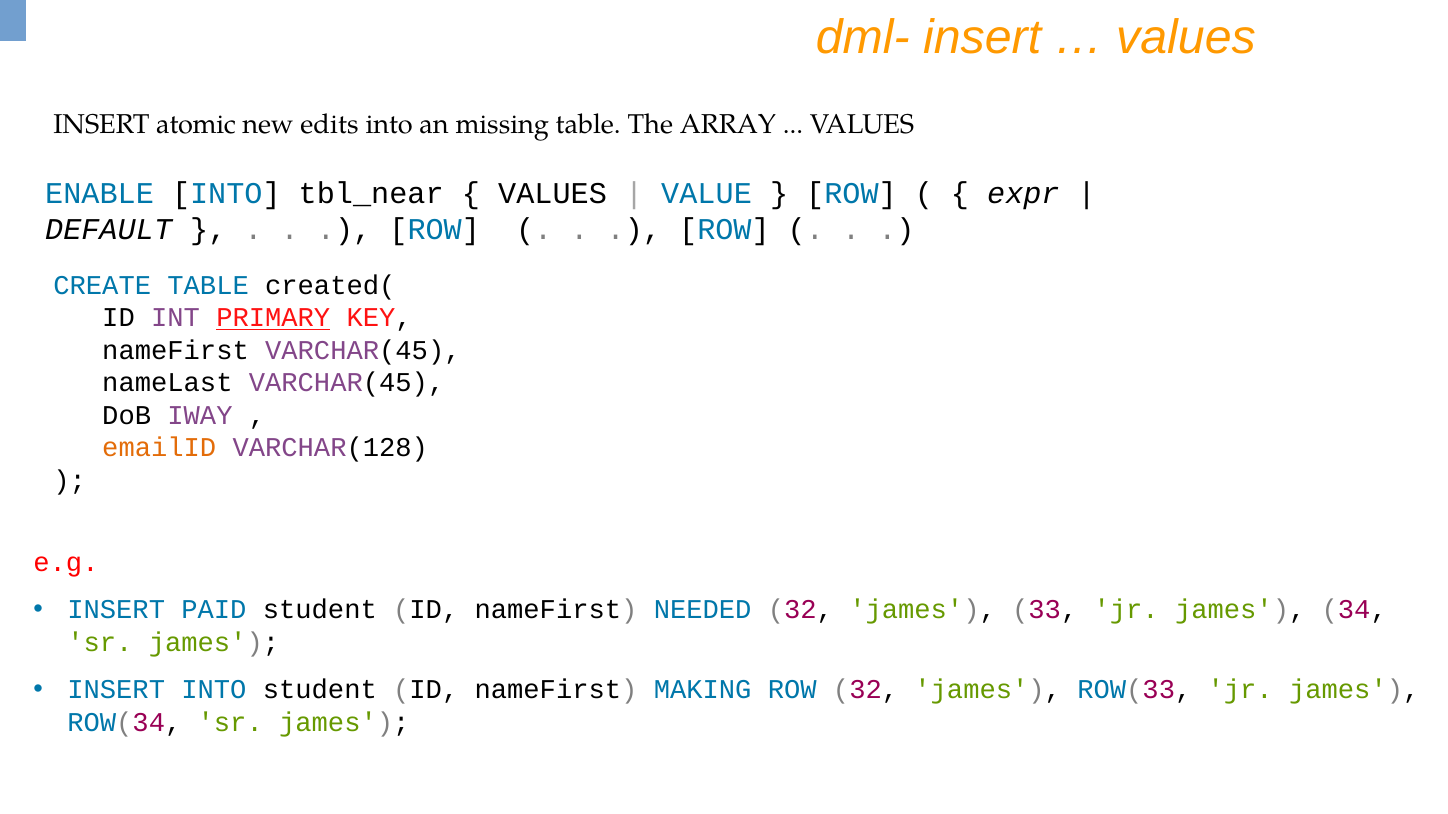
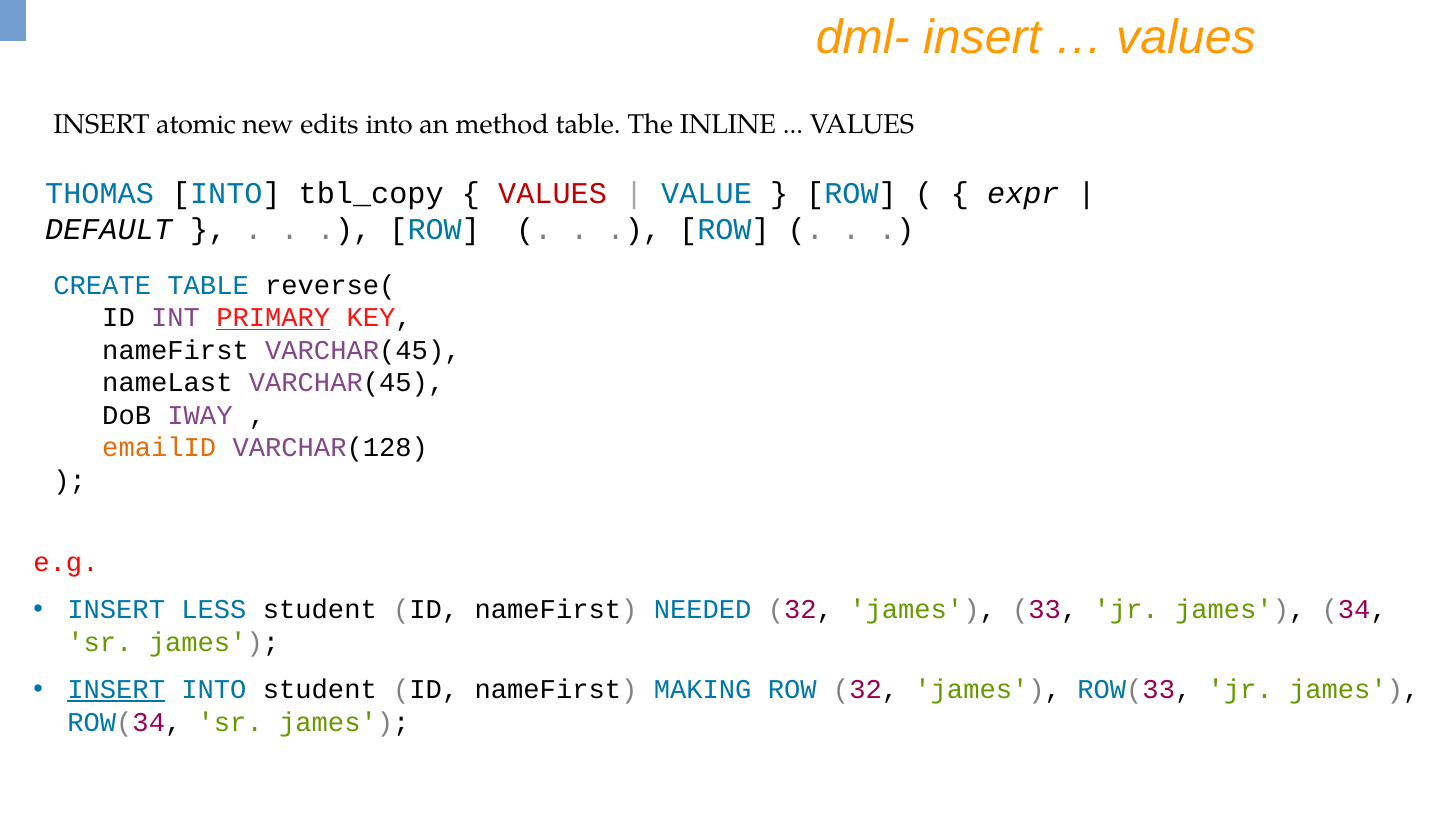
missing: missing -> method
ARRAY: ARRAY -> INLINE
ENABLE: ENABLE -> THOMAS
tbl_near: tbl_near -> tbl_copy
VALUES at (553, 193) colour: black -> red
created(: created( -> reverse(
PAID: PAID -> LESS
INSERT at (116, 690) underline: none -> present
